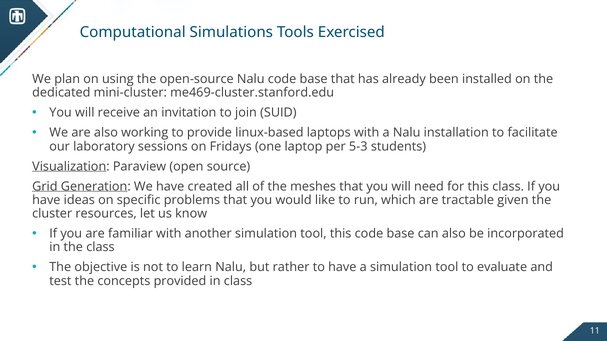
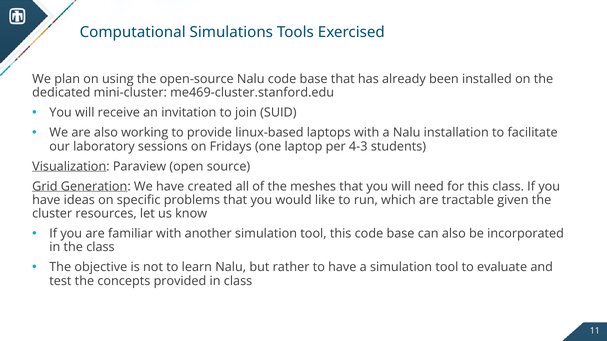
5-3: 5-3 -> 4-3
